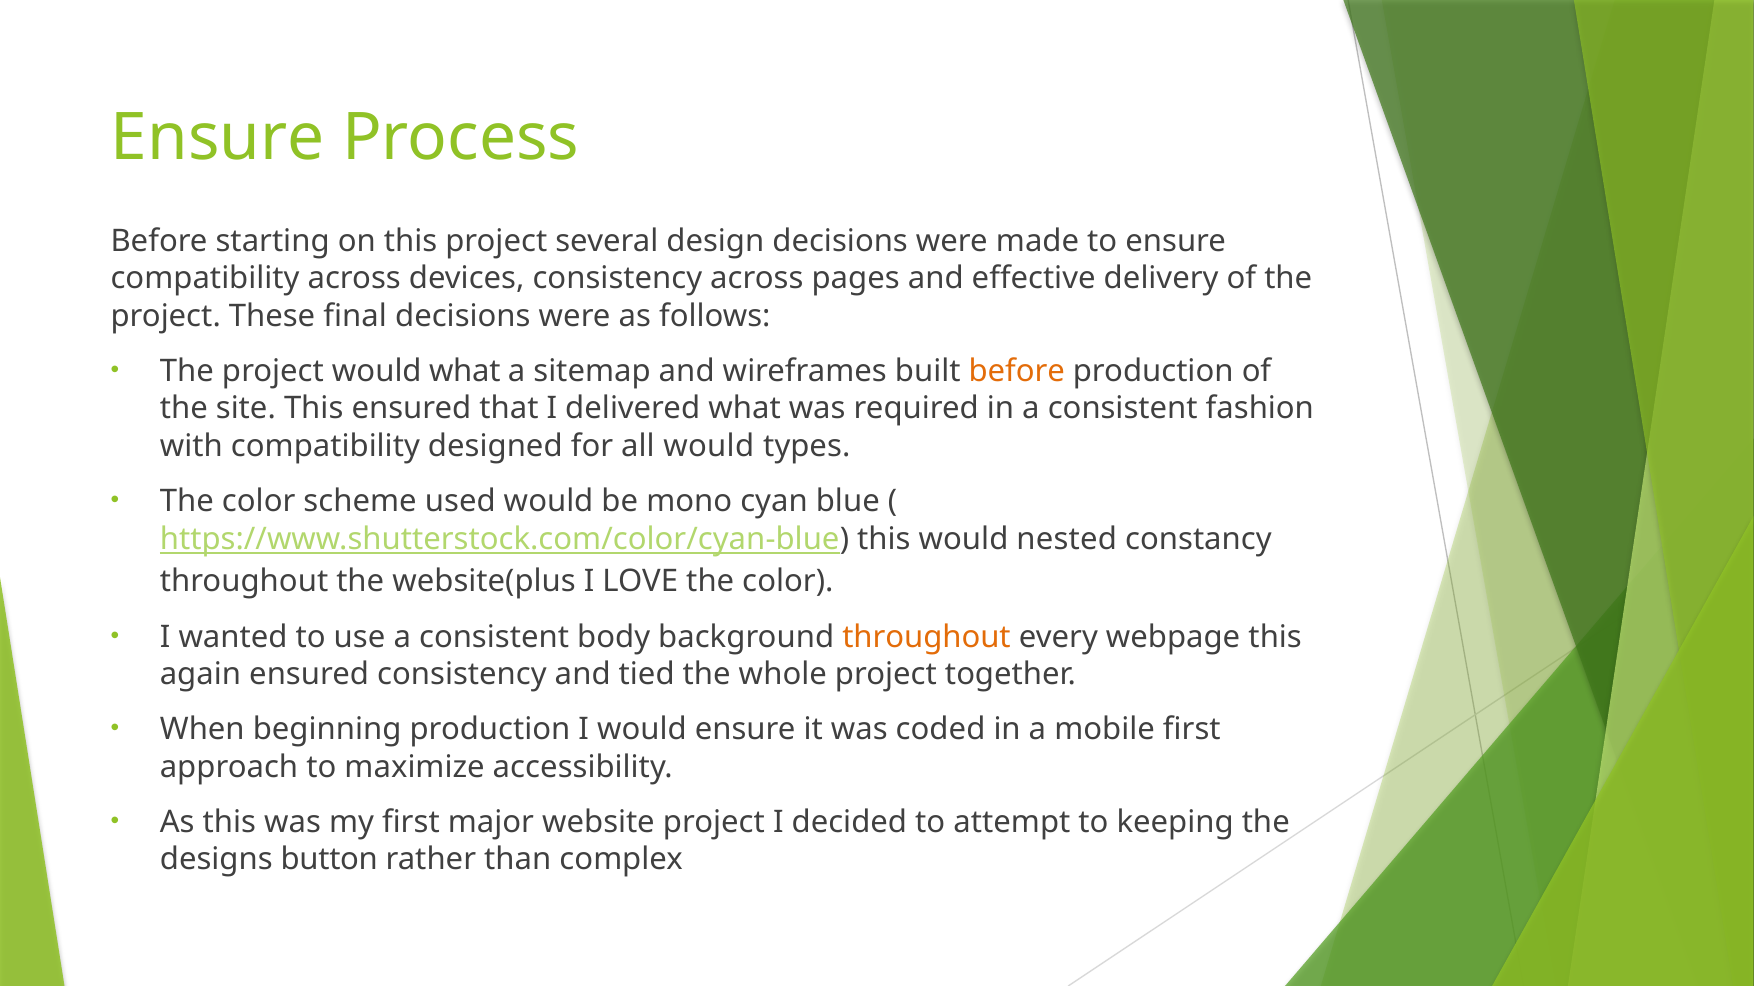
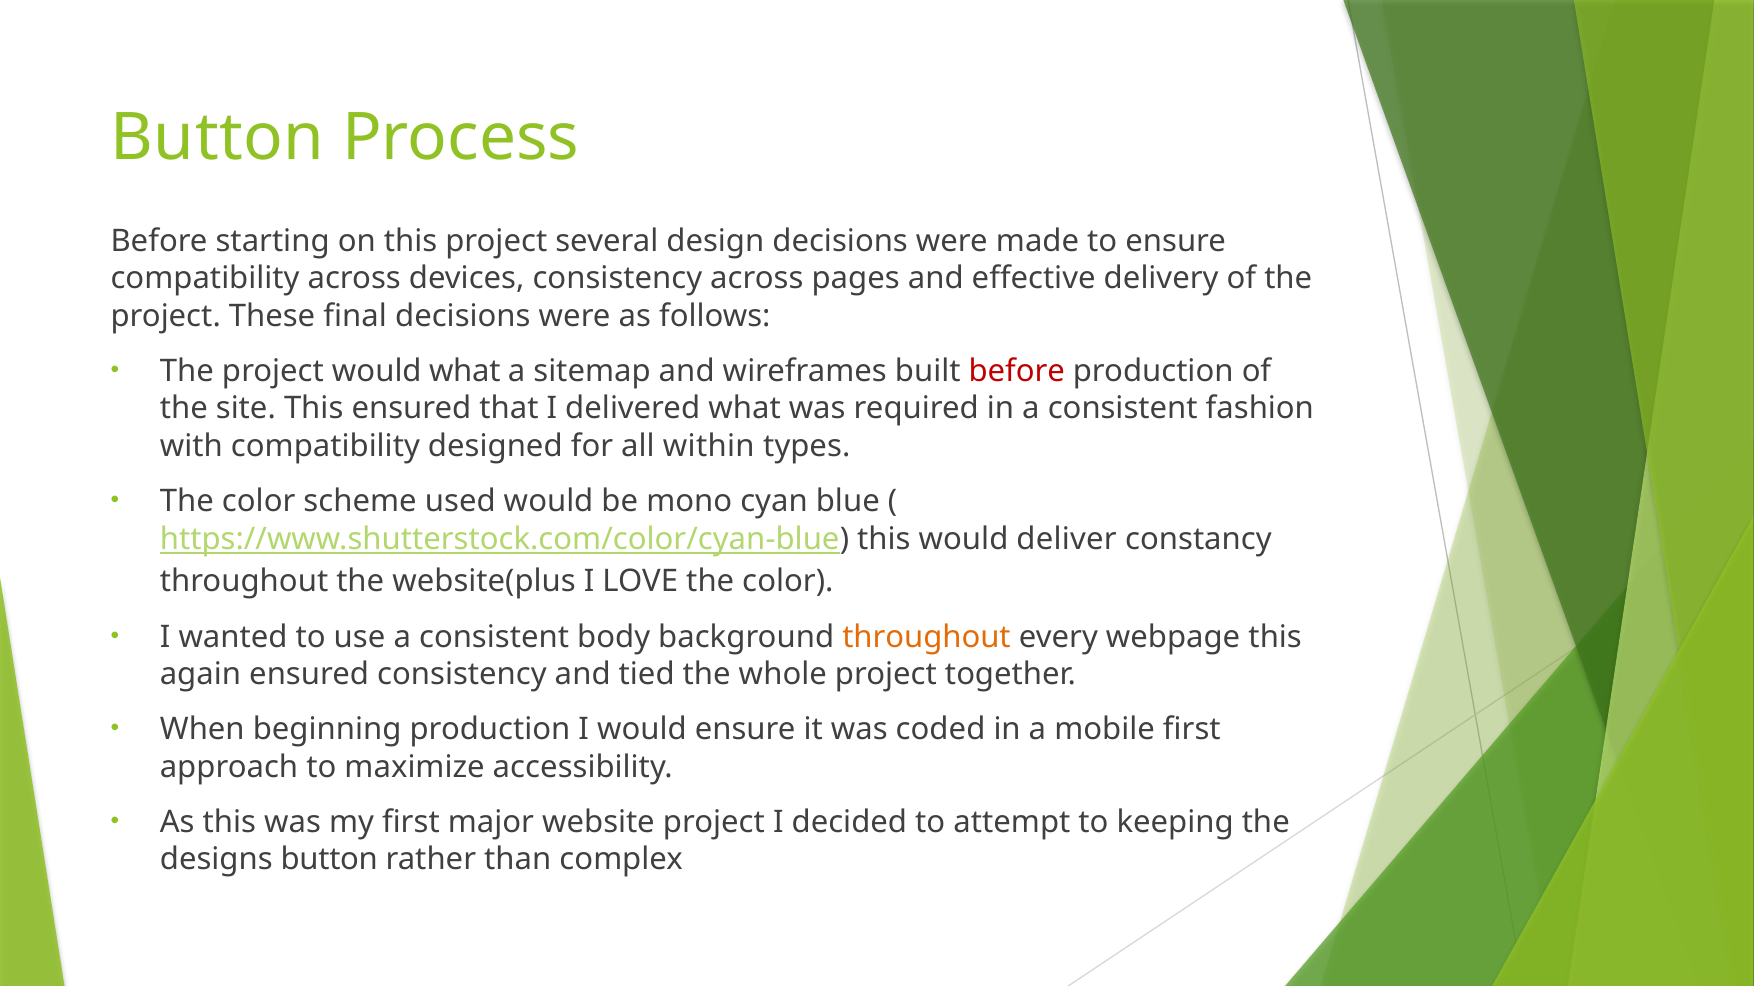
Ensure at (218, 138): Ensure -> Button
before at (1017, 372) colour: orange -> red
all would: would -> within
nested: nested -> deliver
